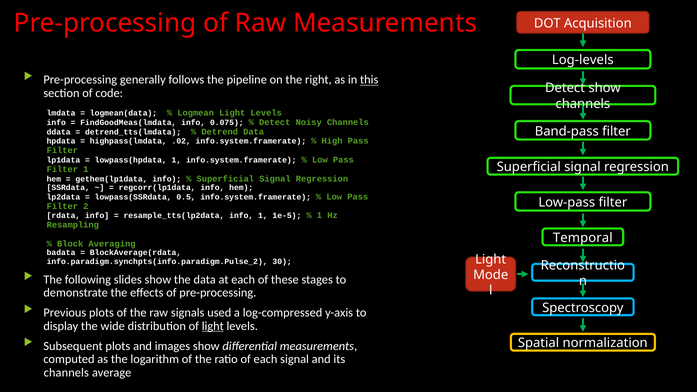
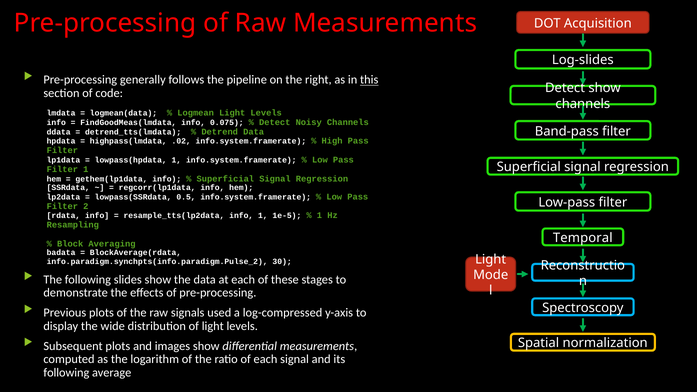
Log-levels: Log-levels -> Log-slides
light at (213, 326) underline: present -> none
channels at (66, 373): channels -> following
